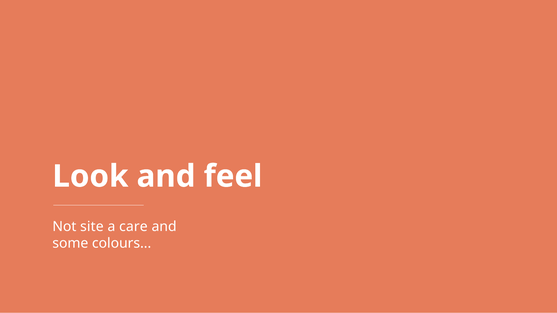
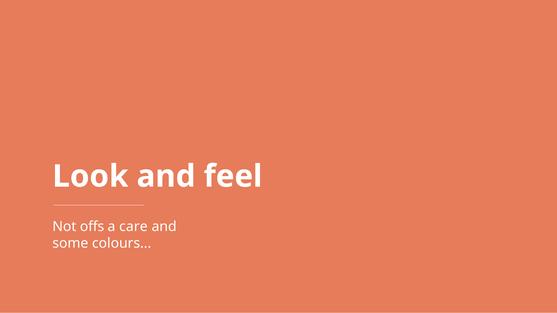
site: site -> offs
